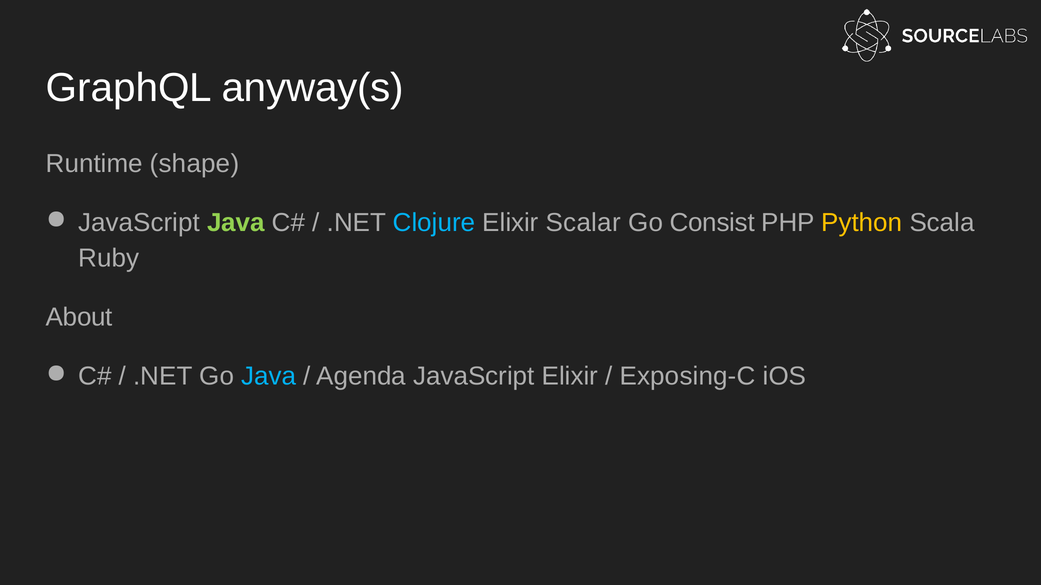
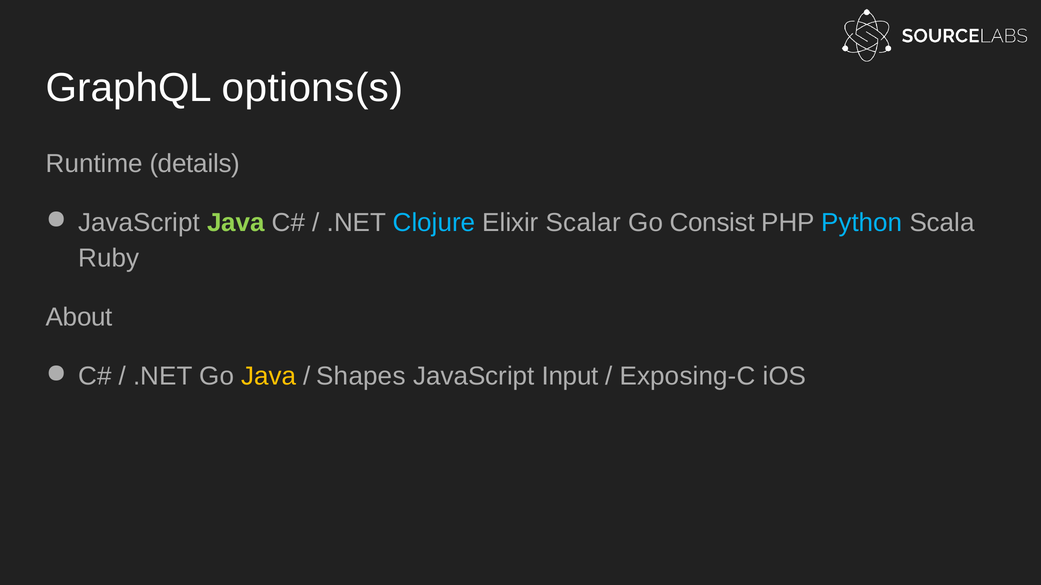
anyway(s: anyway(s -> options(s
shape: shape -> details
Python colour: yellow -> light blue
Java at (269, 377) colour: light blue -> yellow
Agenda: Agenda -> Shapes
JavaScript Elixir: Elixir -> Input
